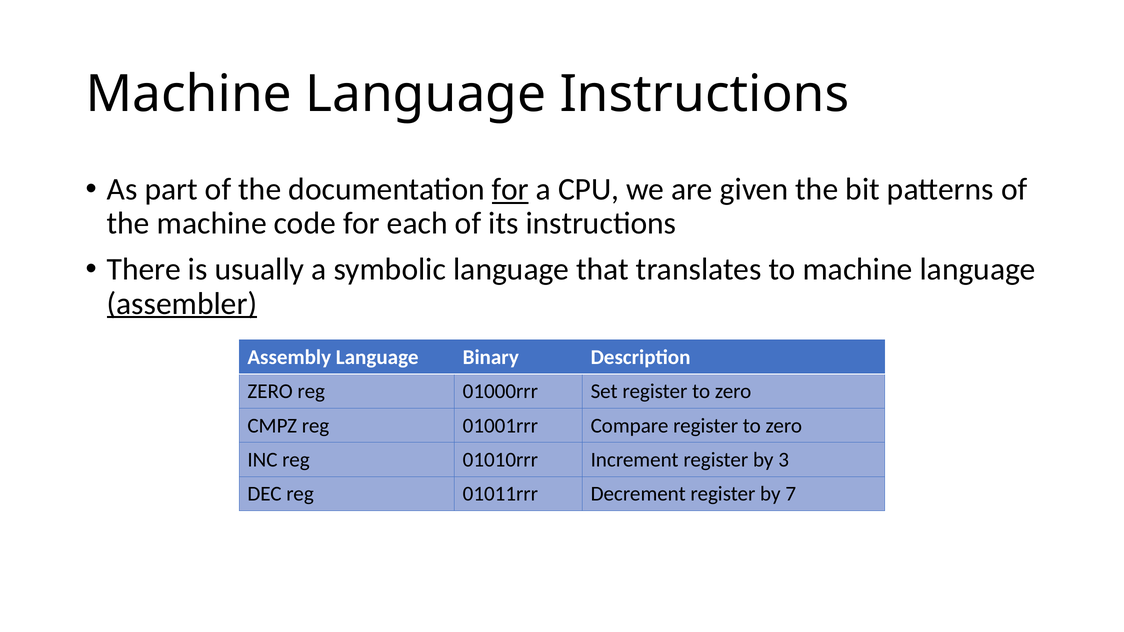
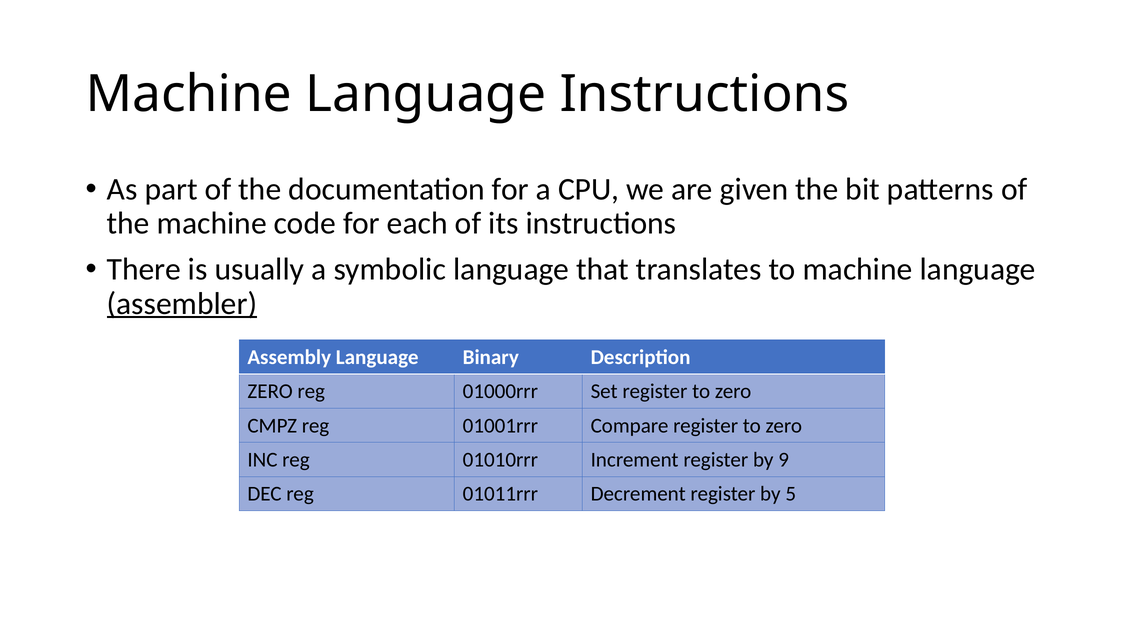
for at (510, 189) underline: present -> none
3: 3 -> 9
7: 7 -> 5
